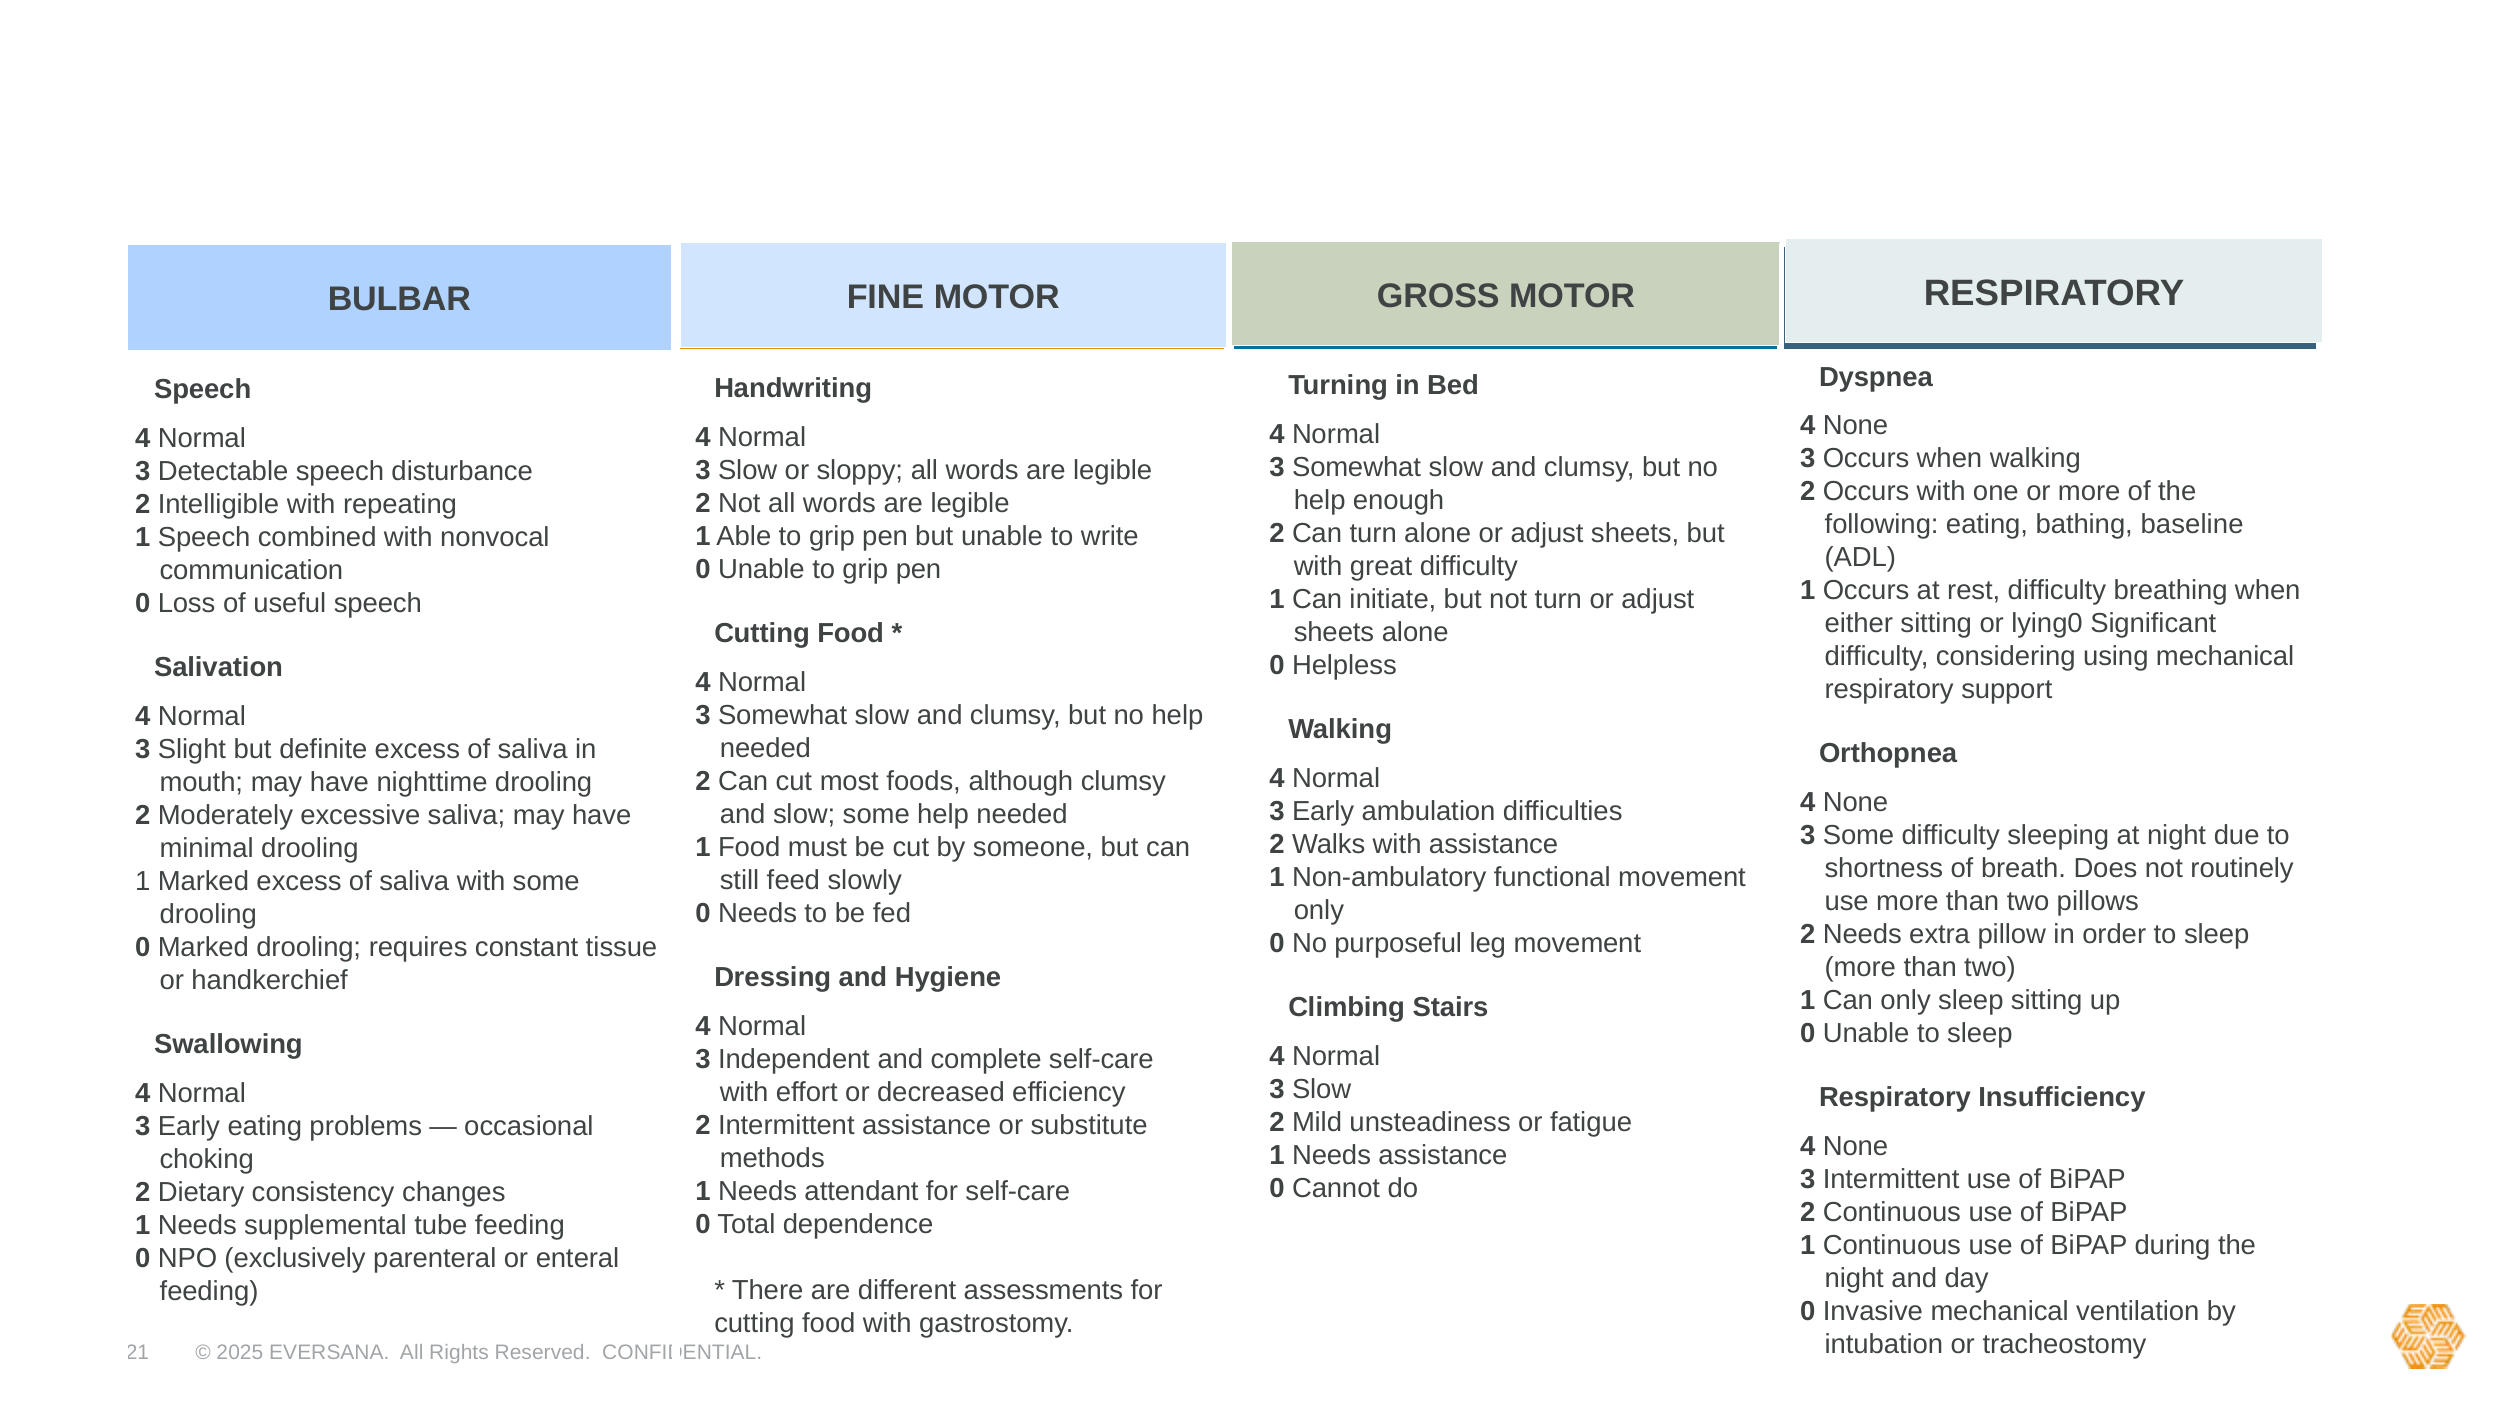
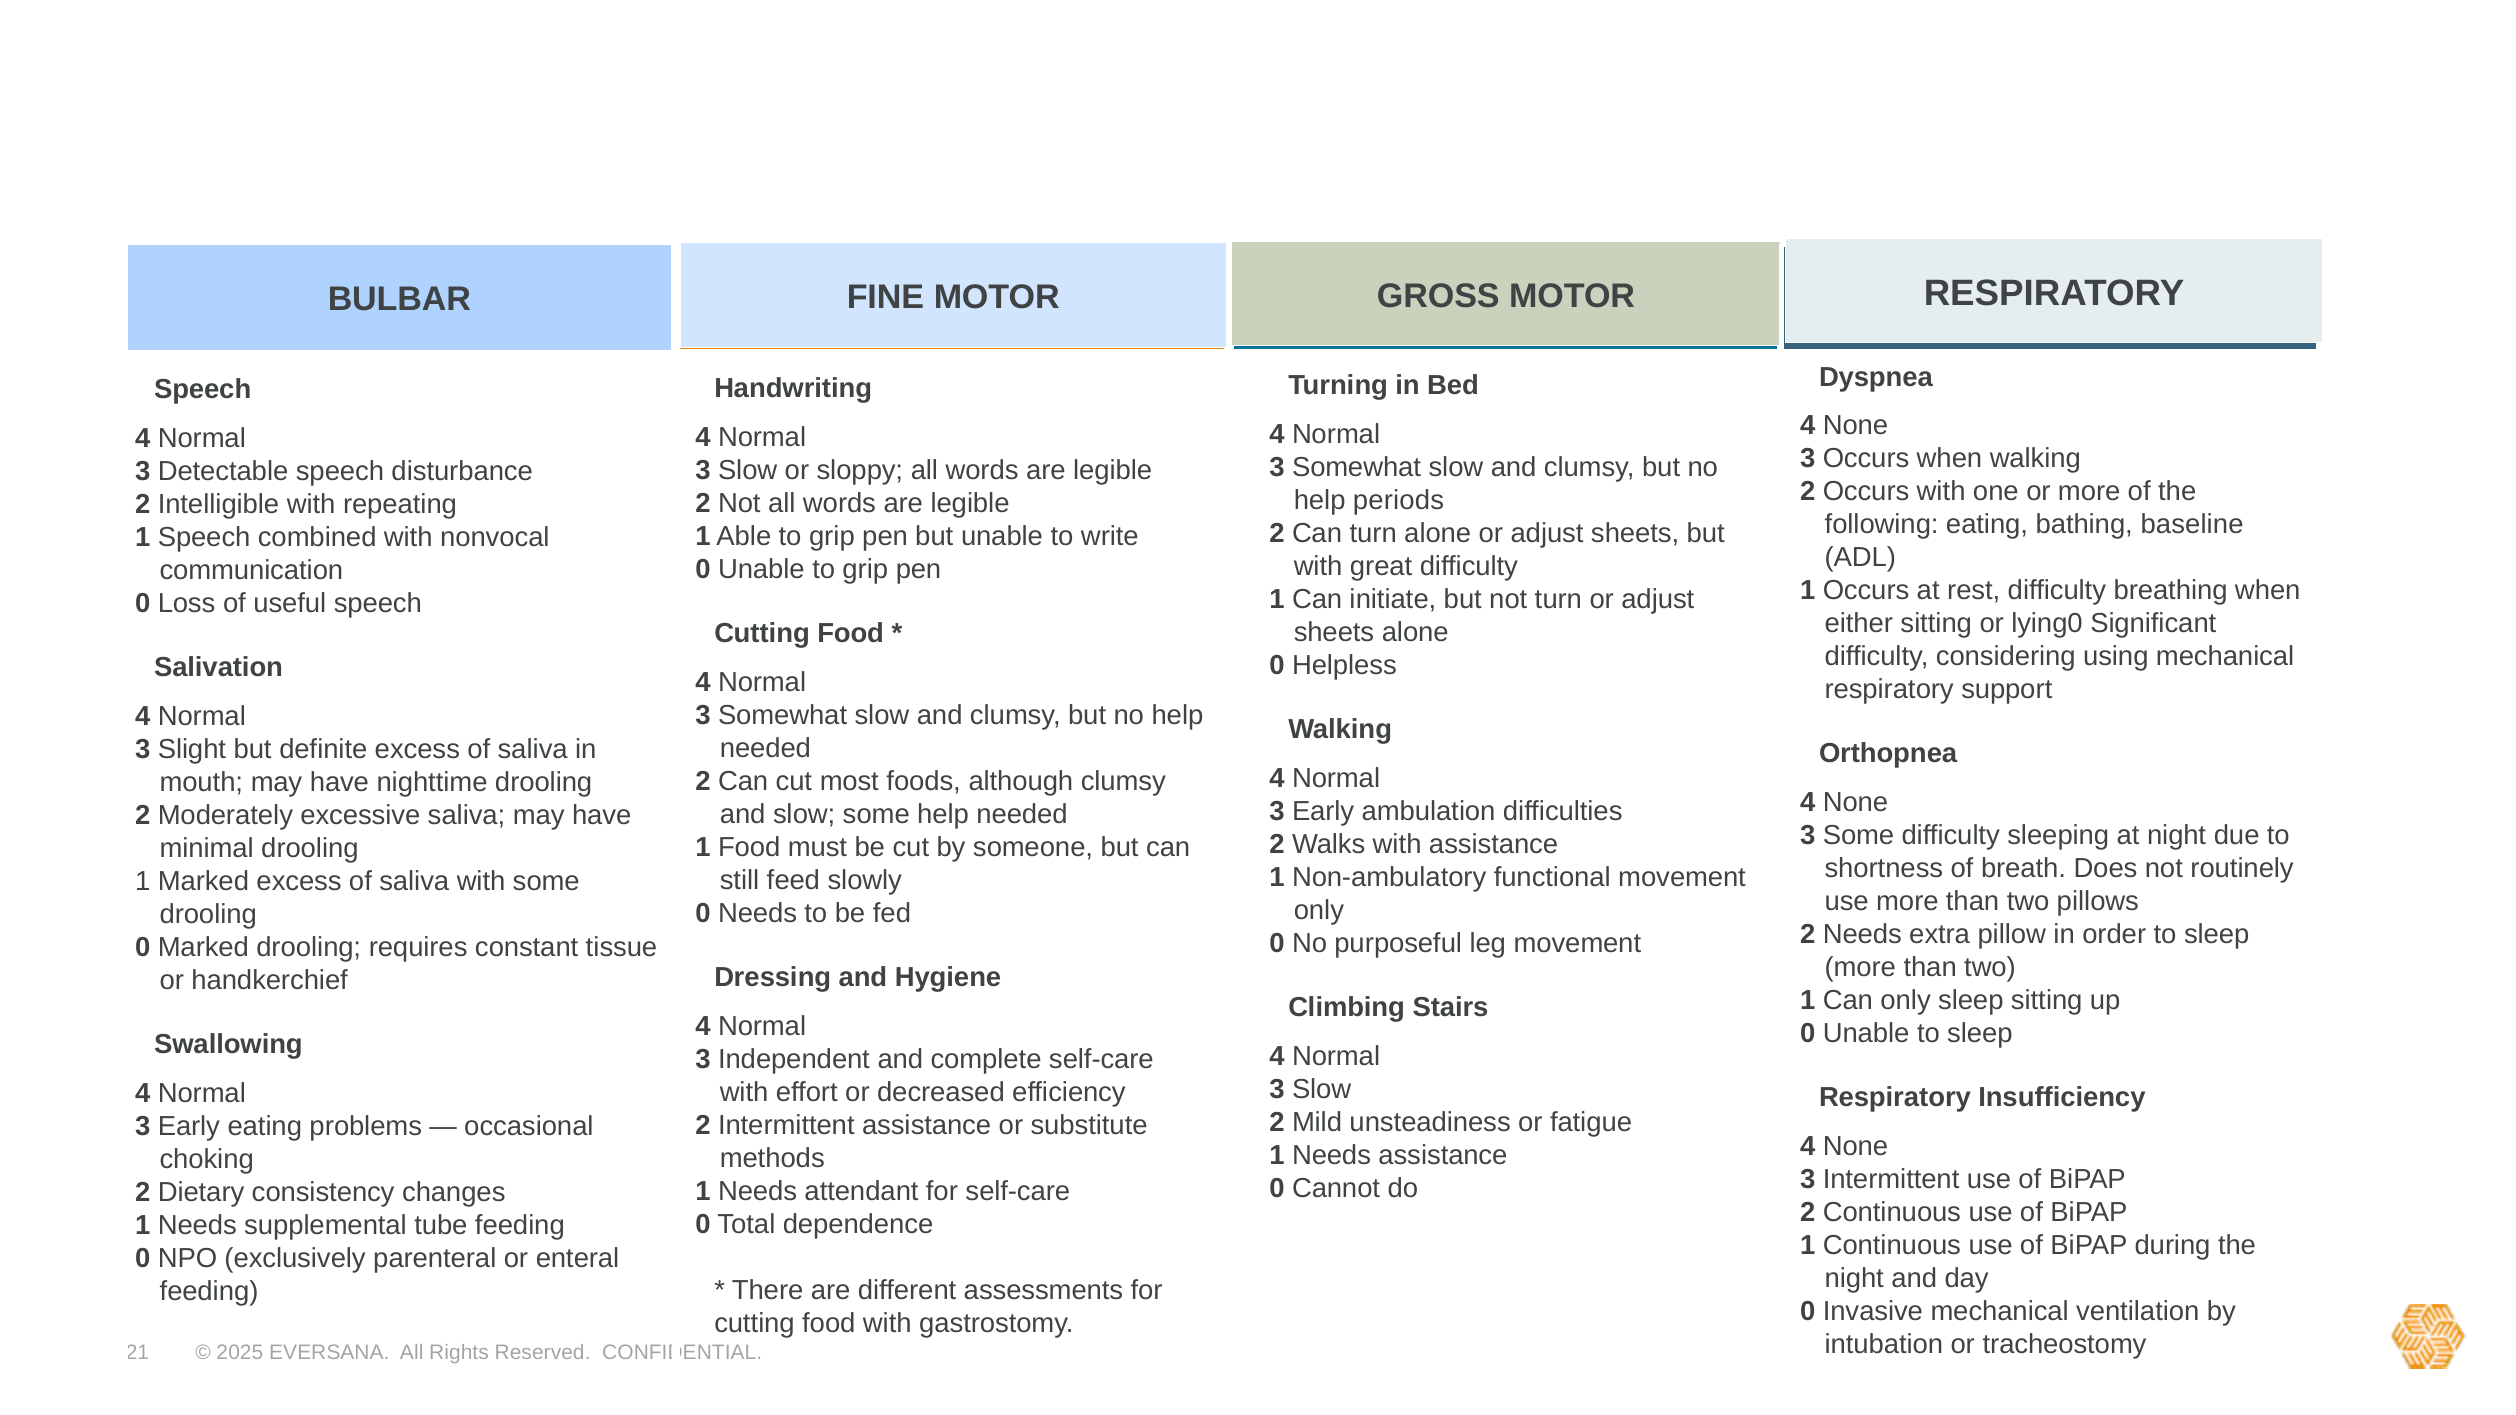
enough: enough -> periods
